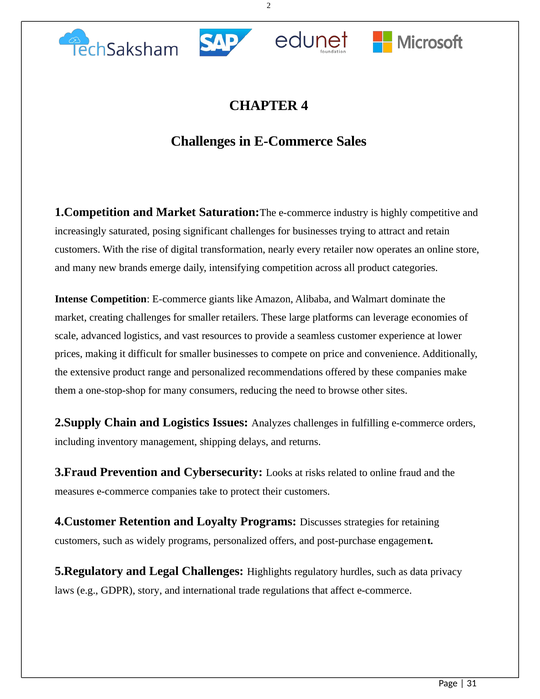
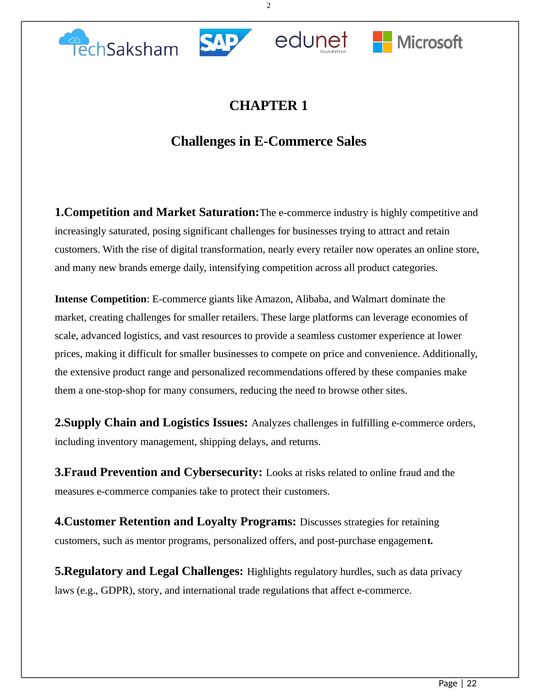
4: 4 -> 1
widely: widely -> mentor
31: 31 -> 22
